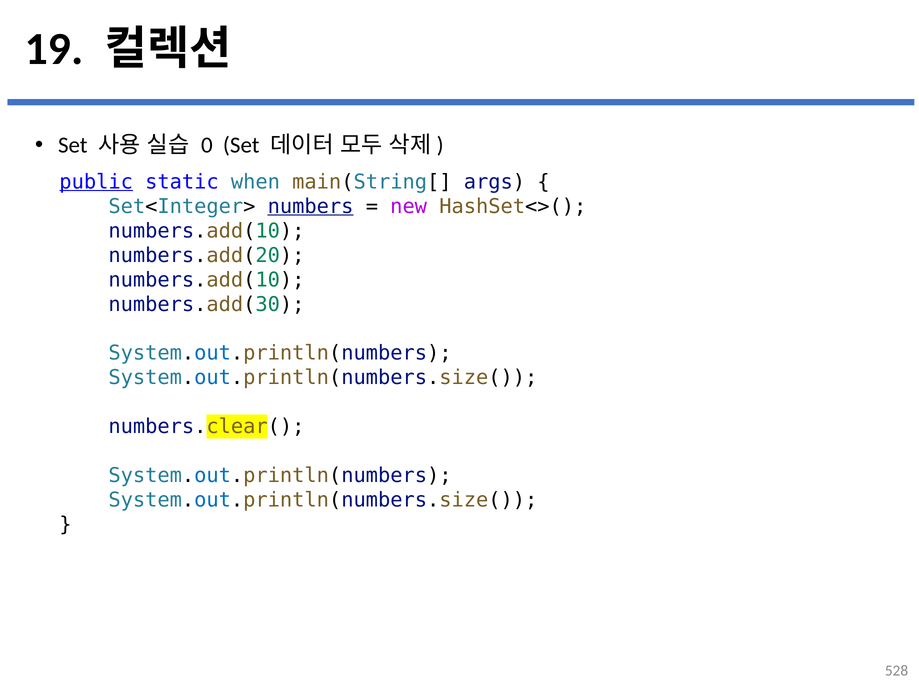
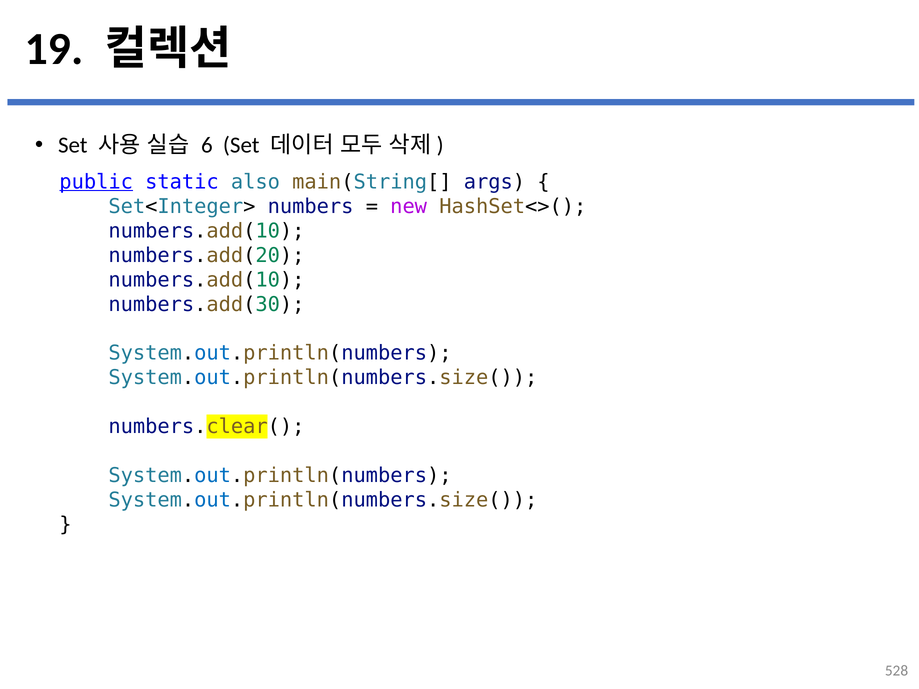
0: 0 -> 6
when: when -> also
numbers underline: present -> none
